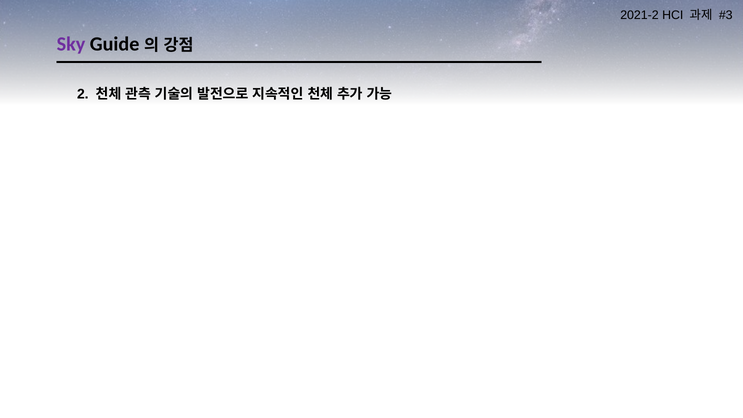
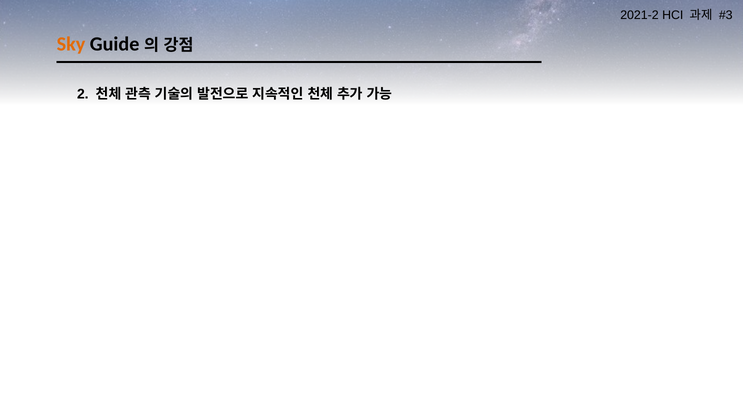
Sky colour: purple -> orange
